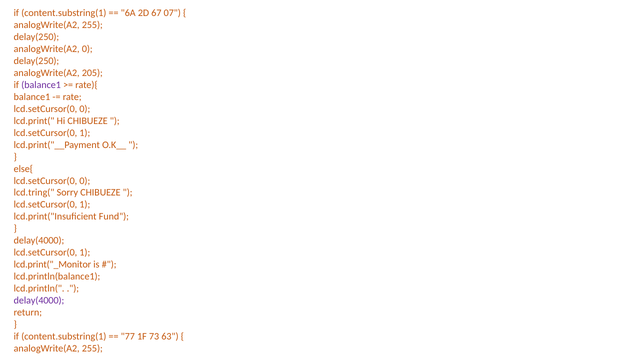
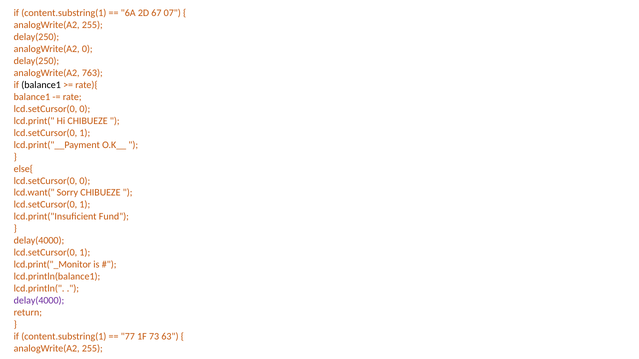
205: 205 -> 763
balance1 at (41, 85) colour: purple -> black
lcd.tring(: lcd.tring( -> lcd.want(
